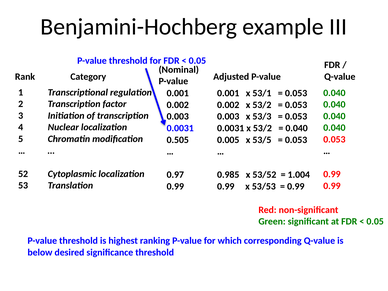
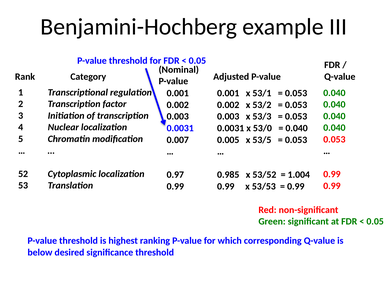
0.0031 x 53/2: 53/2 -> 53/0
0.505: 0.505 -> 0.007
